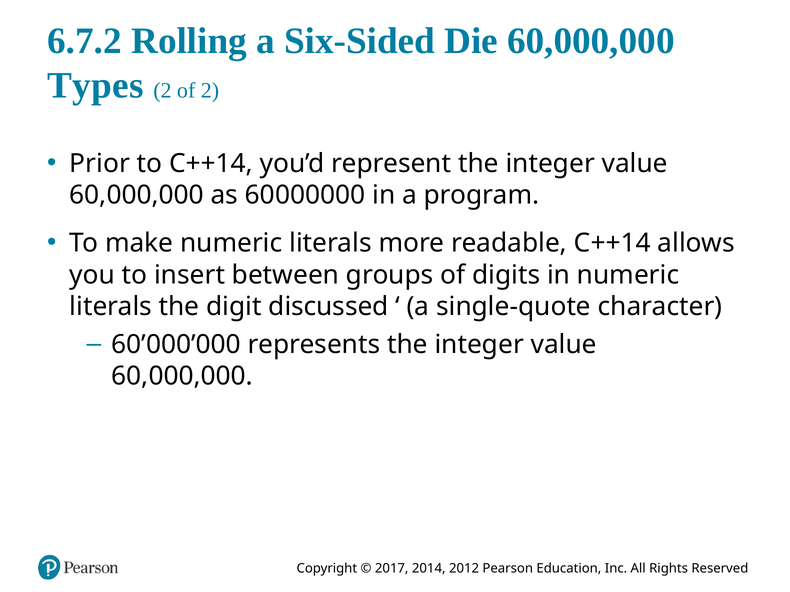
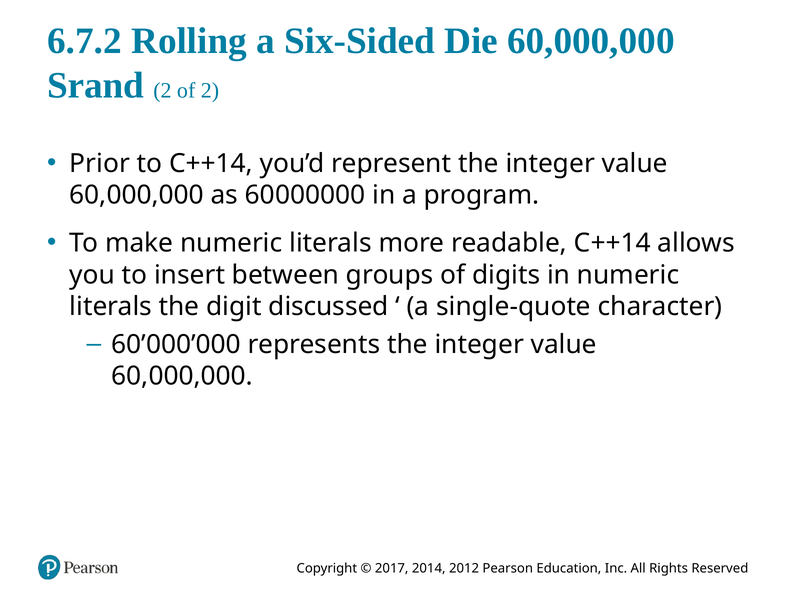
Types: Types -> Srand
